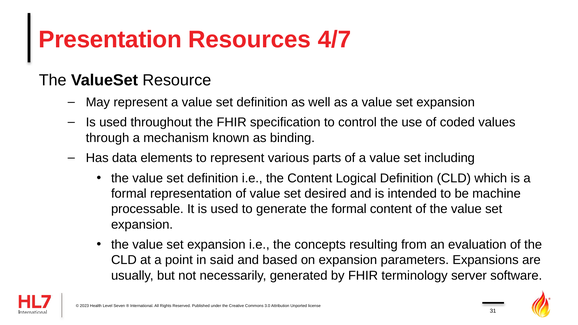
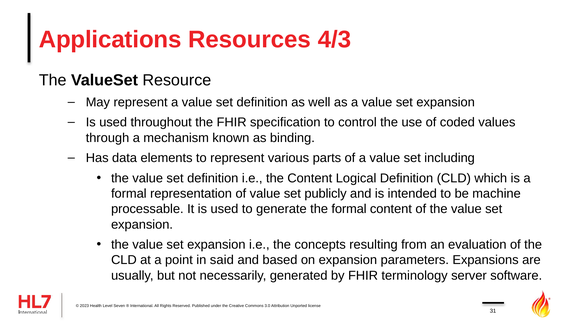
Presentation: Presentation -> Applications
4/7: 4/7 -> 4/3
desired: desired -> publicly
